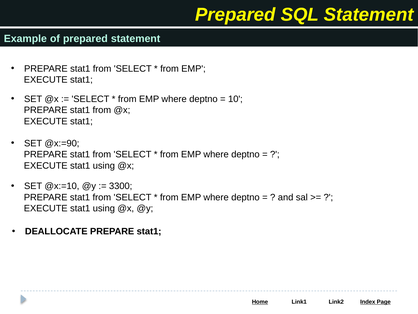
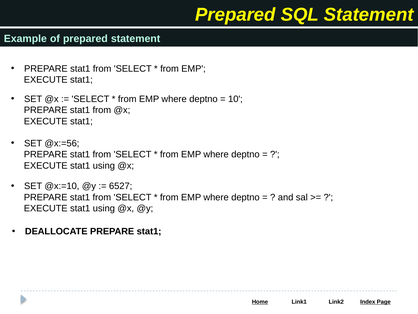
@x:=90: @x:=90 -> @x:=56
3300: 3300 -> 6527
